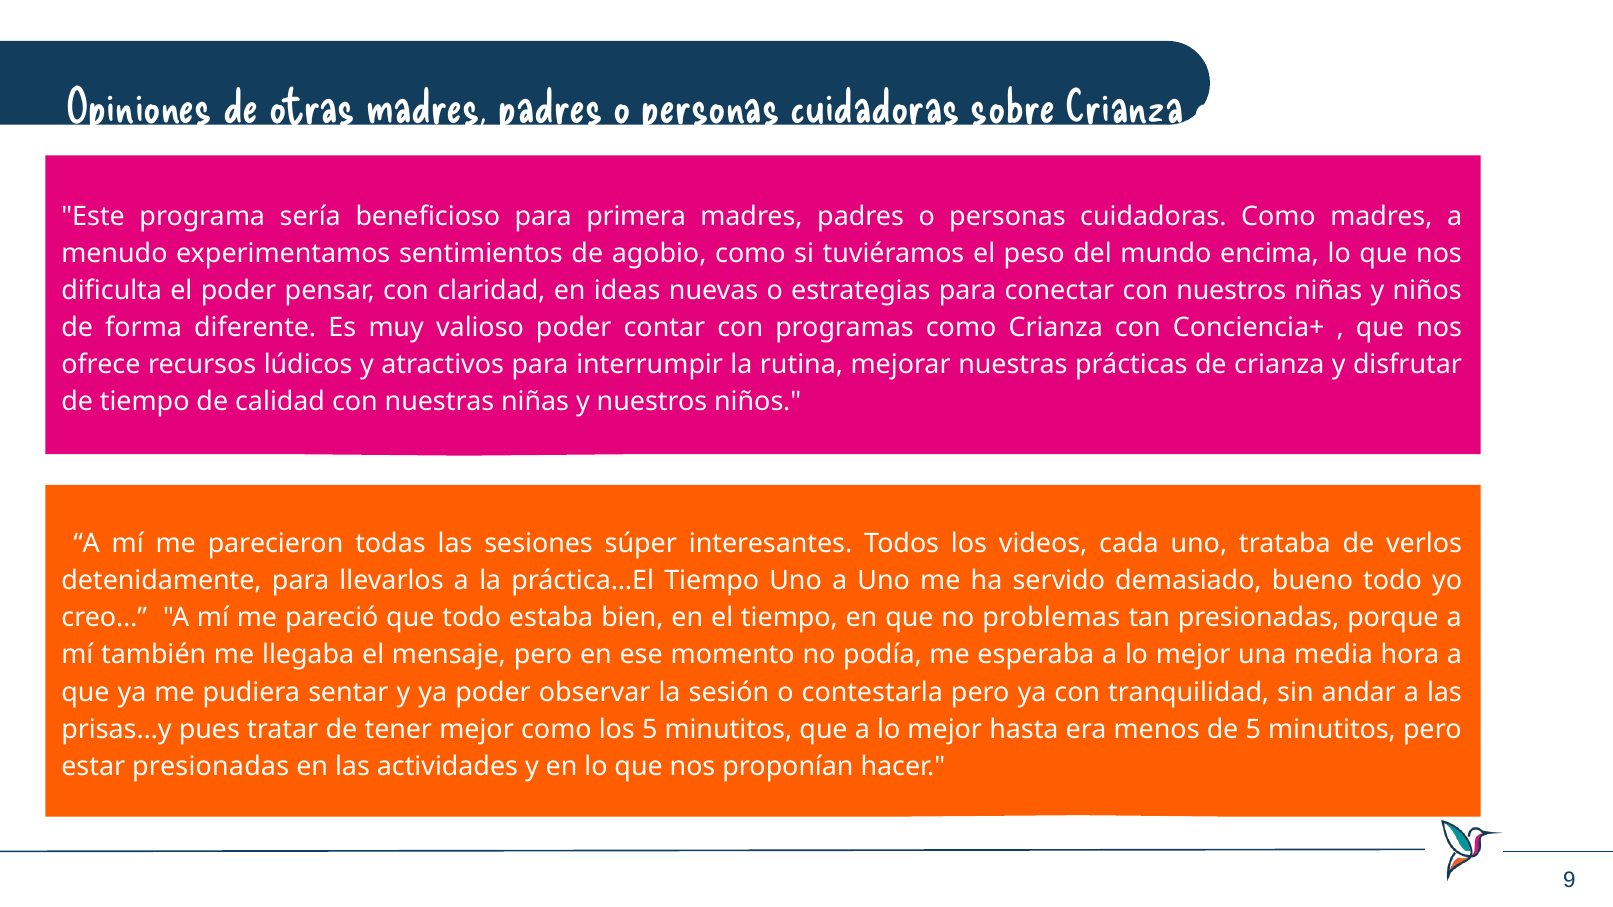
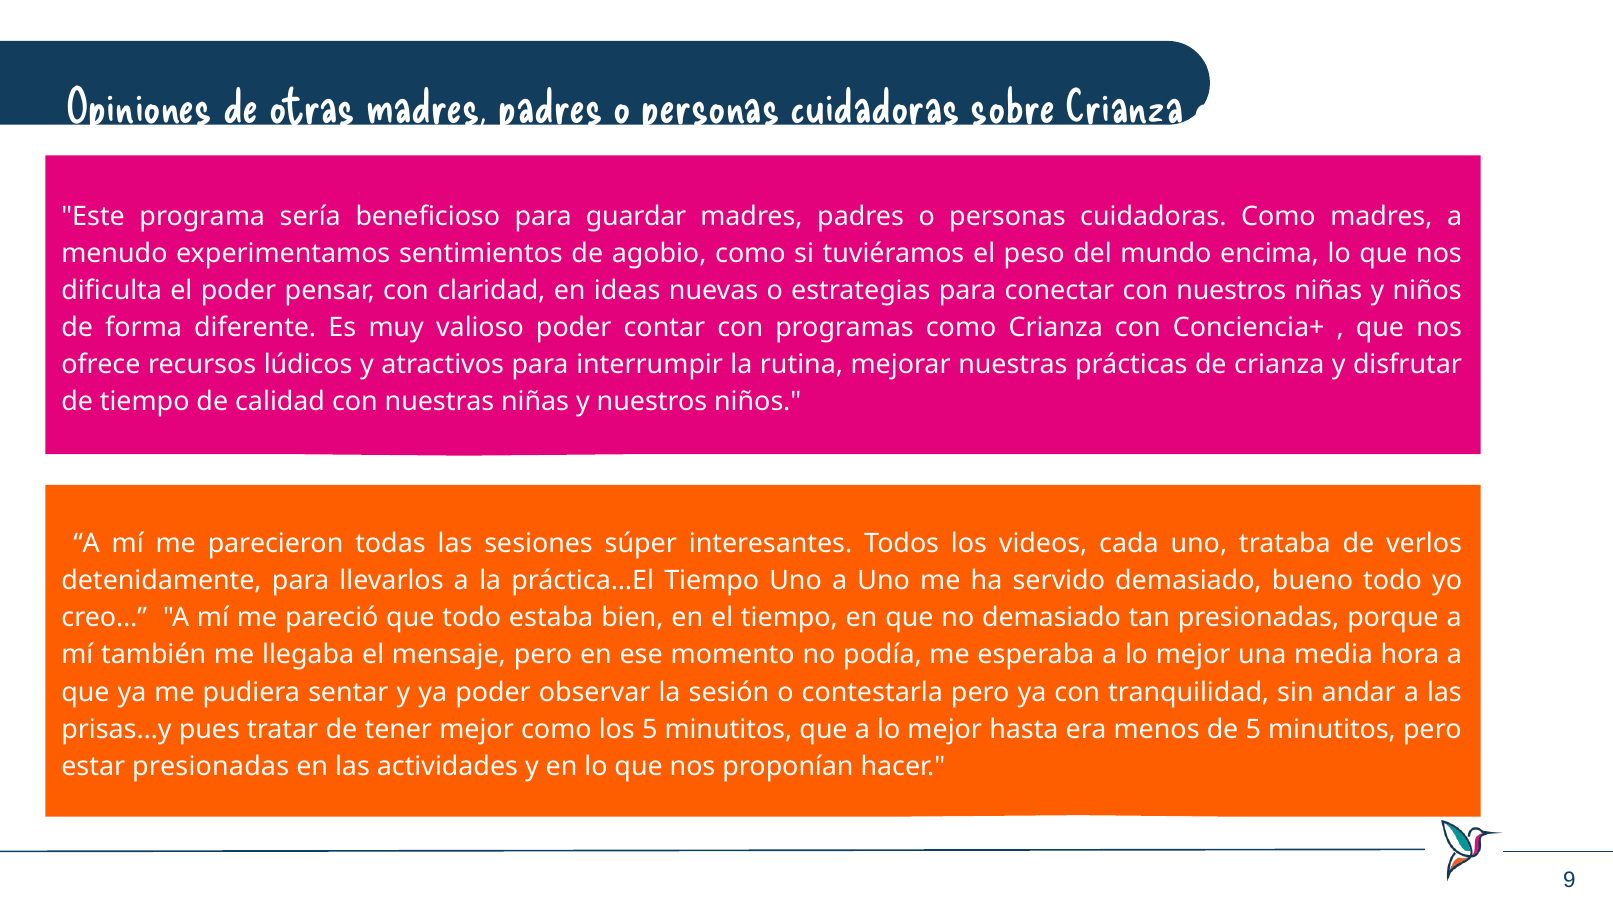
primera: primera -> guardar
no problemas: problemas -> demasiado
